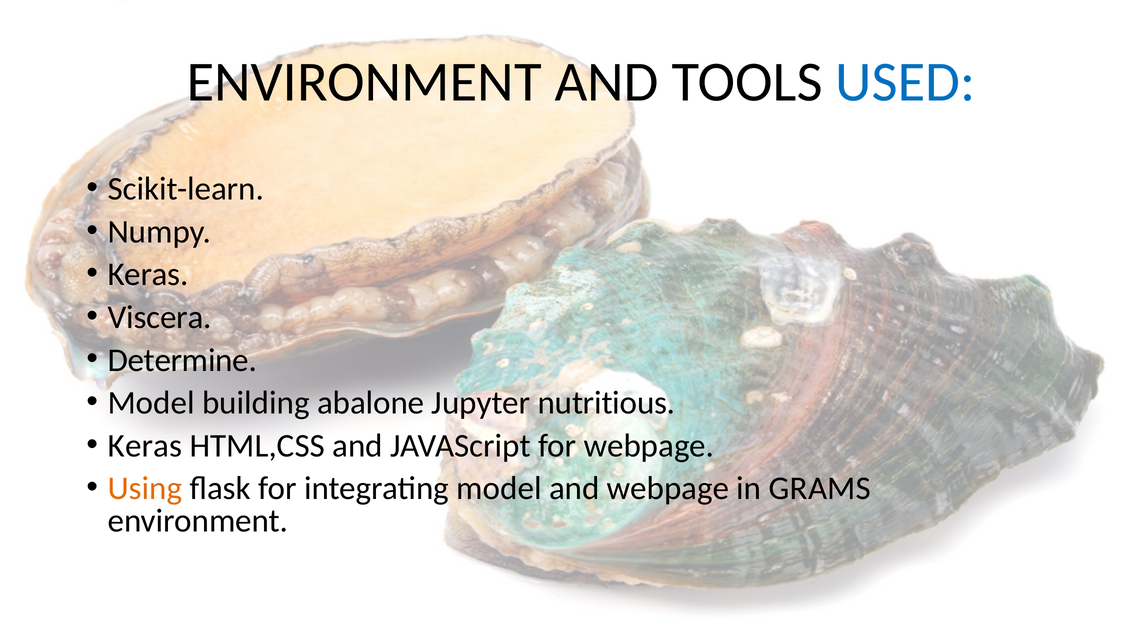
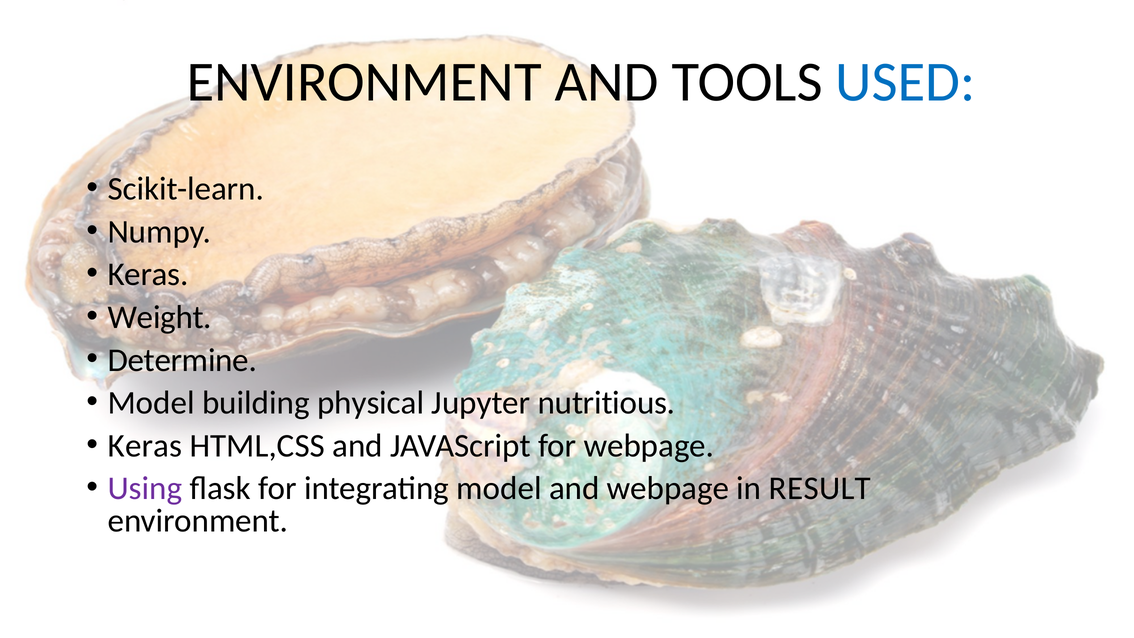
Viscera: Viscera -> Weight
abalone: abalone -> physical
Using colour: orange -> purple
GRAMS: GRAMS -> RESULT
